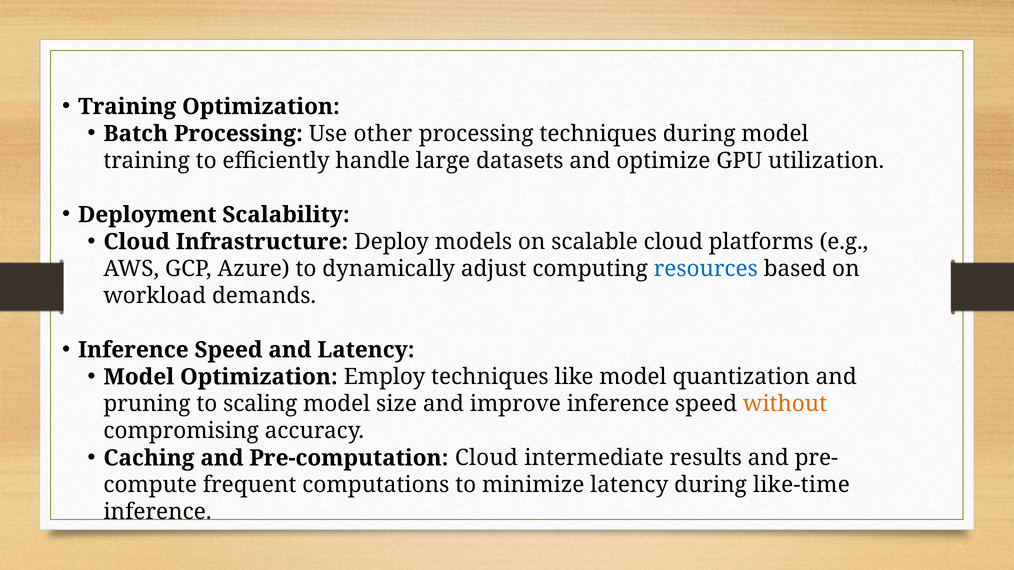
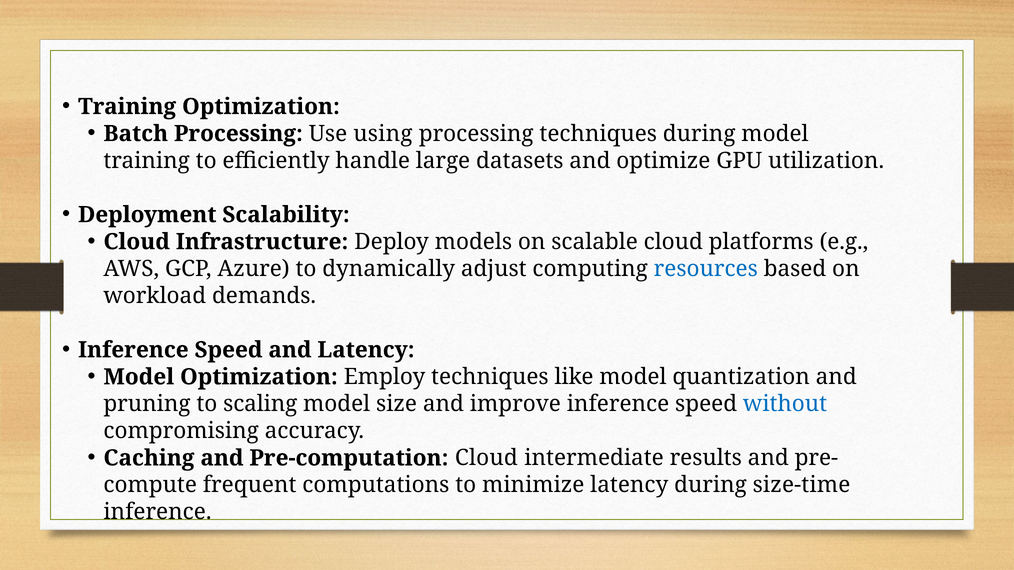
other: other -> using
without colour: orange -> blue
like-time: like-time -> size-time
